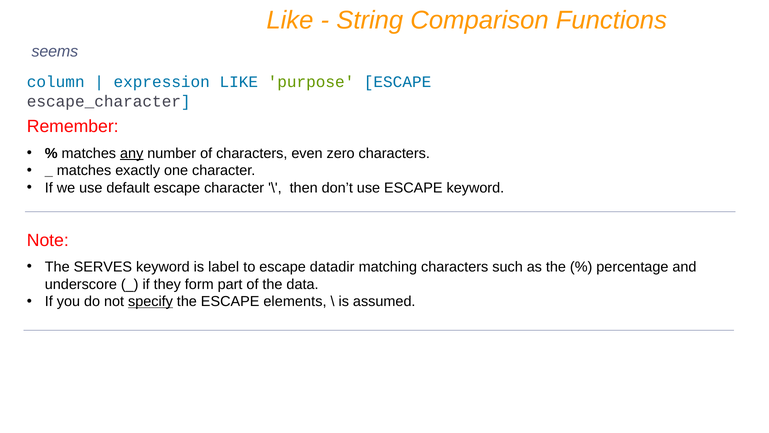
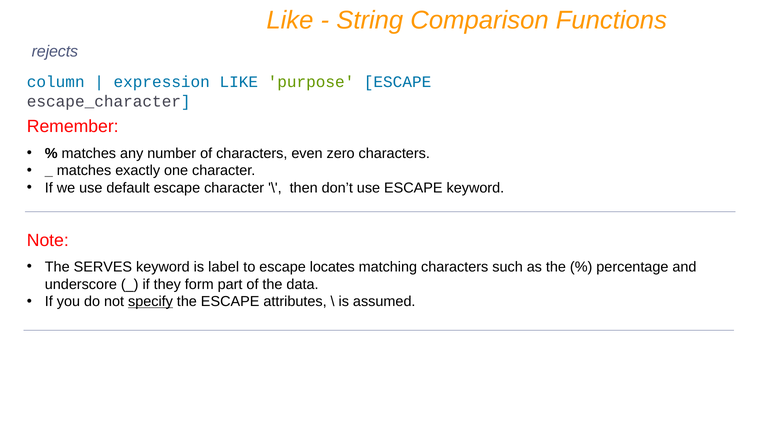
seems: seems -> rejects
any underline: present -> none
datadir: datadir -> locates
elements: elements -> attributes
